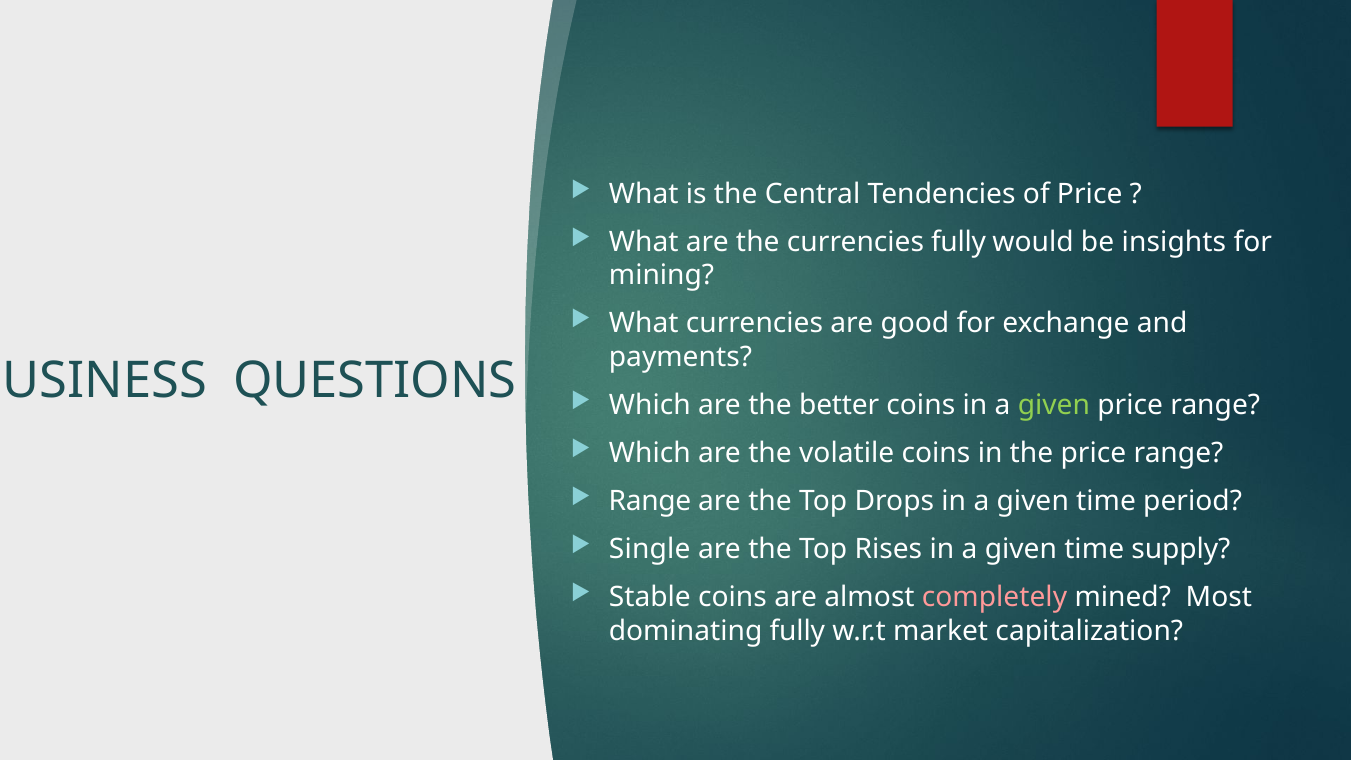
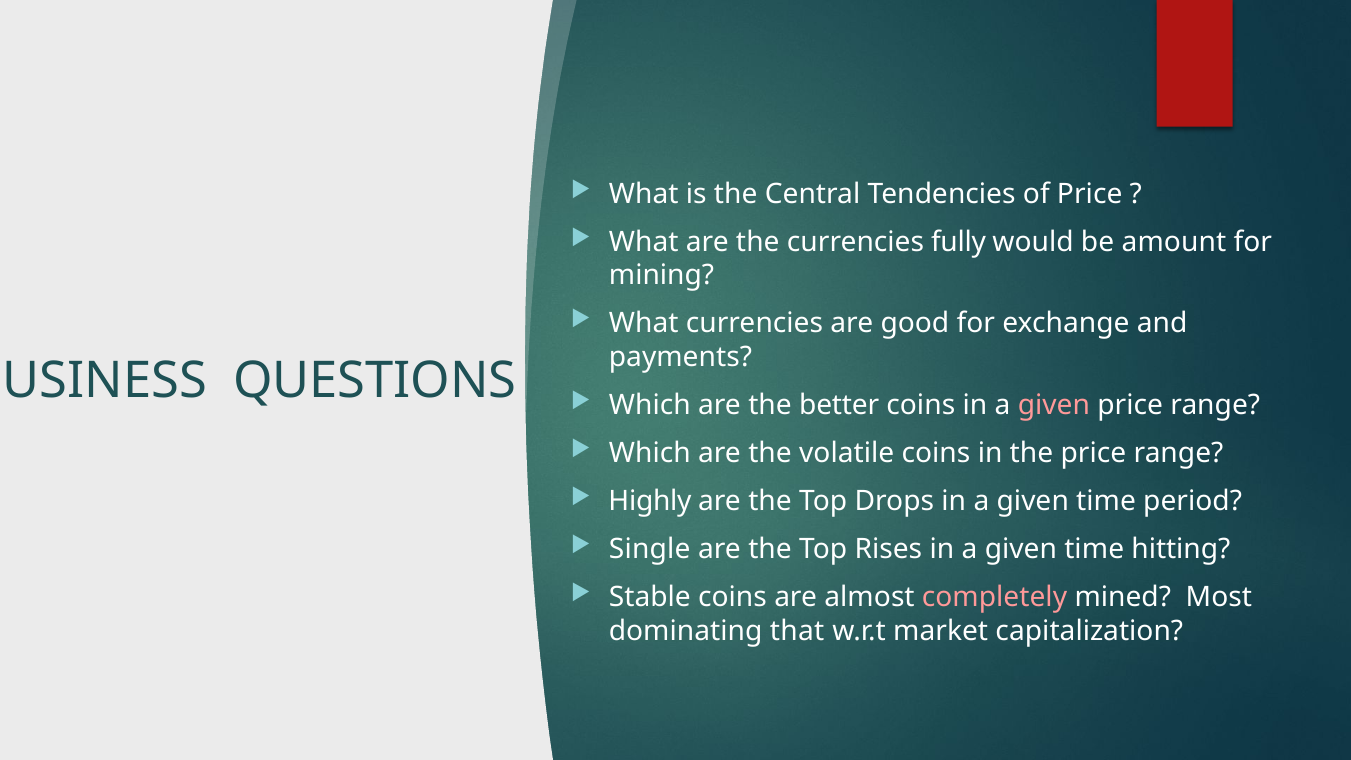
insights: insights -> amount
given at (1054, 405) colour: light green -> pink
Range at (650, 501): Range -> Highly
supply: supply -> hitting
dominating fully: fully -> that
